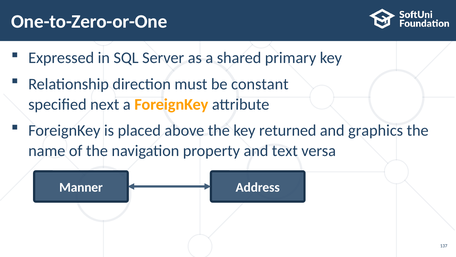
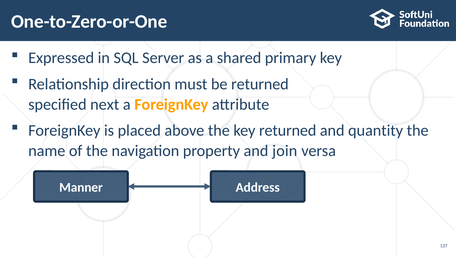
be constant: constant -> returned
graphics: graphics -> quantity
text: text -> join
